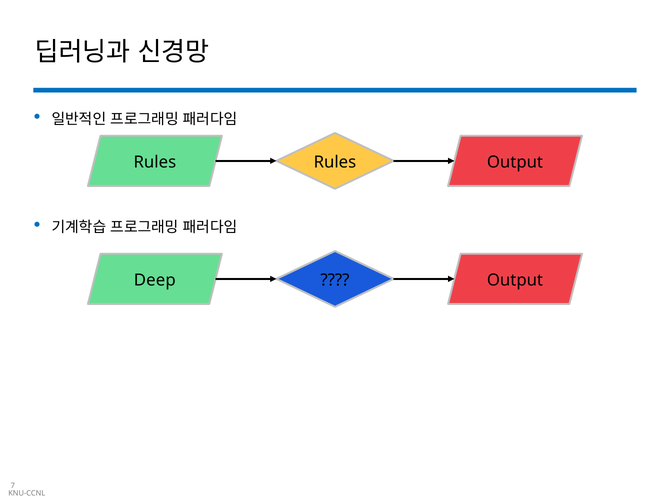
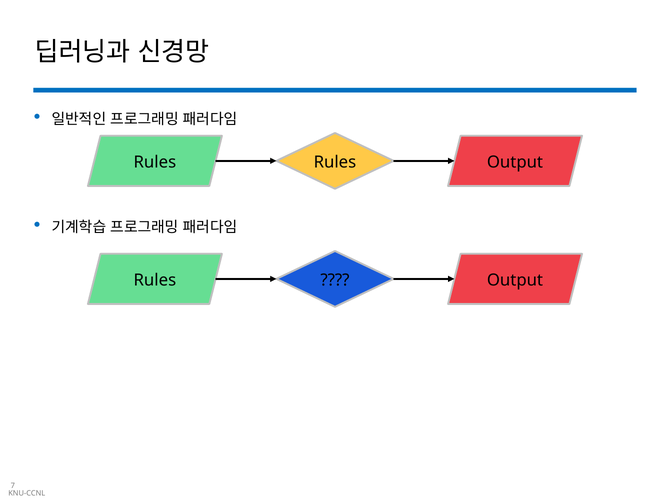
Deep at (155, 280): Deep -> Rules
